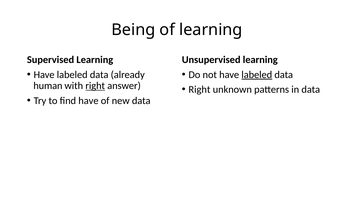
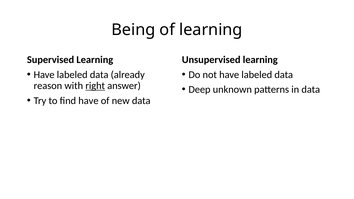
labeled at (257, 75) underline: present -> none
human: human -> reason
Right at (199, 90): Right -> Deep
